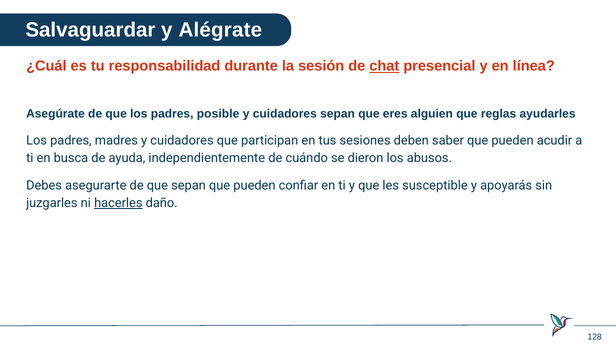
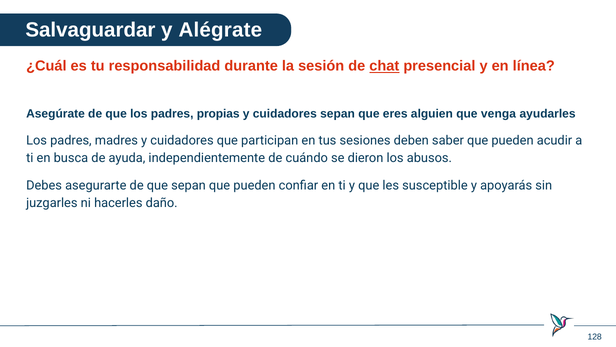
posible: posible -> propias
reglas: reglas -> venga
hacerles underline: present -> none
